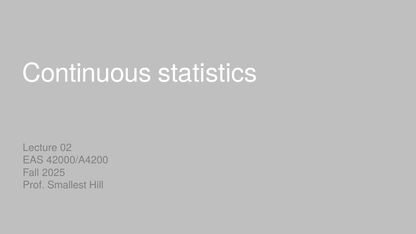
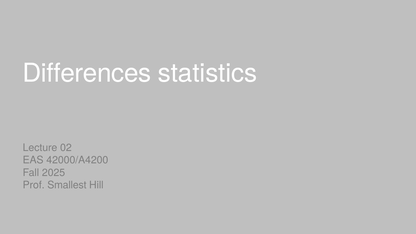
Continuous: Continuous -> Differences
